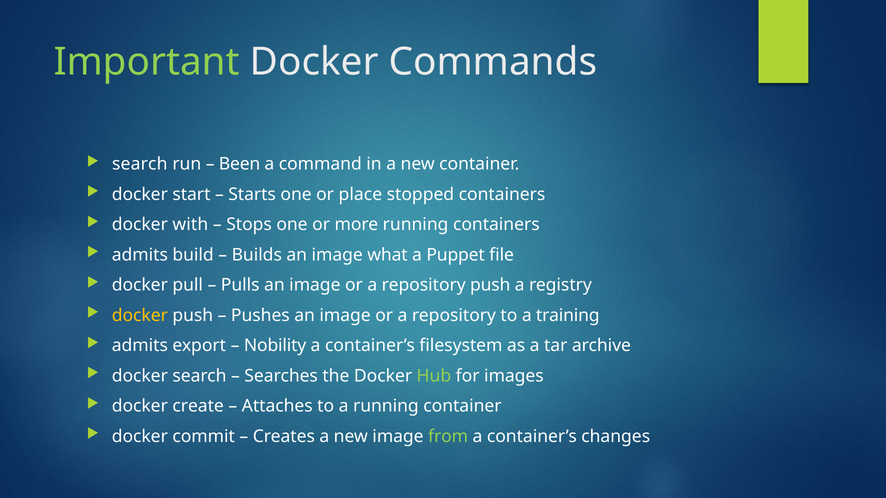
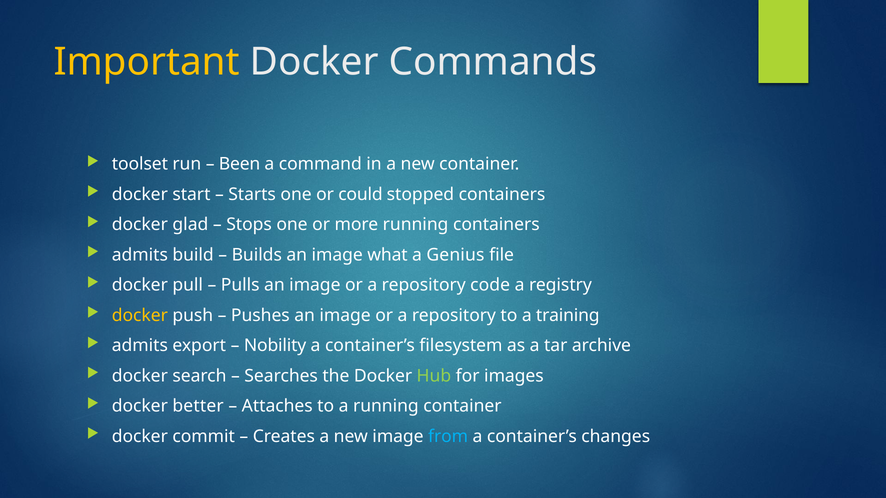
Important colour: light green -> yellow
search at (140, 164): search -> toolset
place: place -> could
with: with -> glad
Puppet: Puppet -> Genius
repository push: push -> code
create: create -> better
from colour: light green -> light blue
